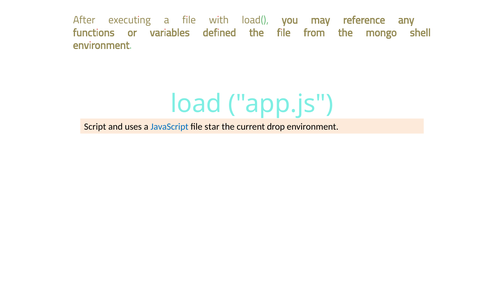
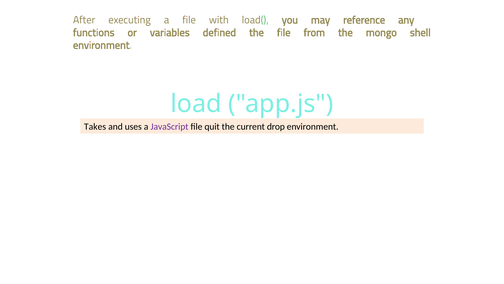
Script: Script -> Takes
JavaScript colour: blue -> purple
star: star -> quit
